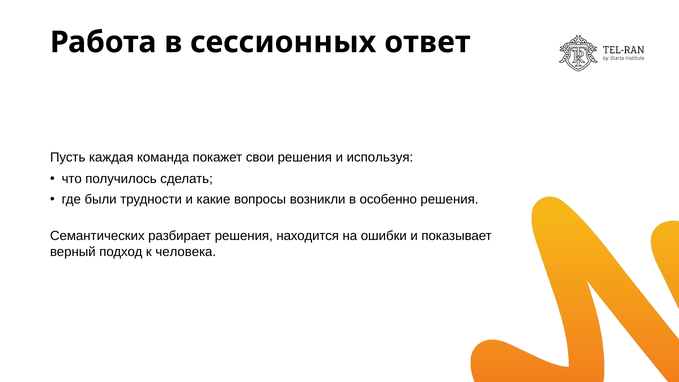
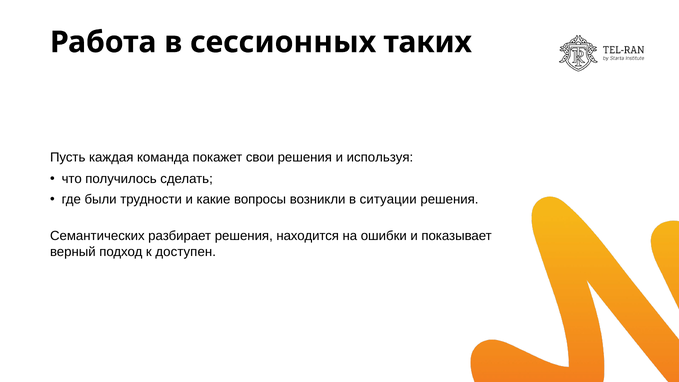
ответ: ответ -> таких
особенно: особенно -> ситуации
человека: человека -> доступен
